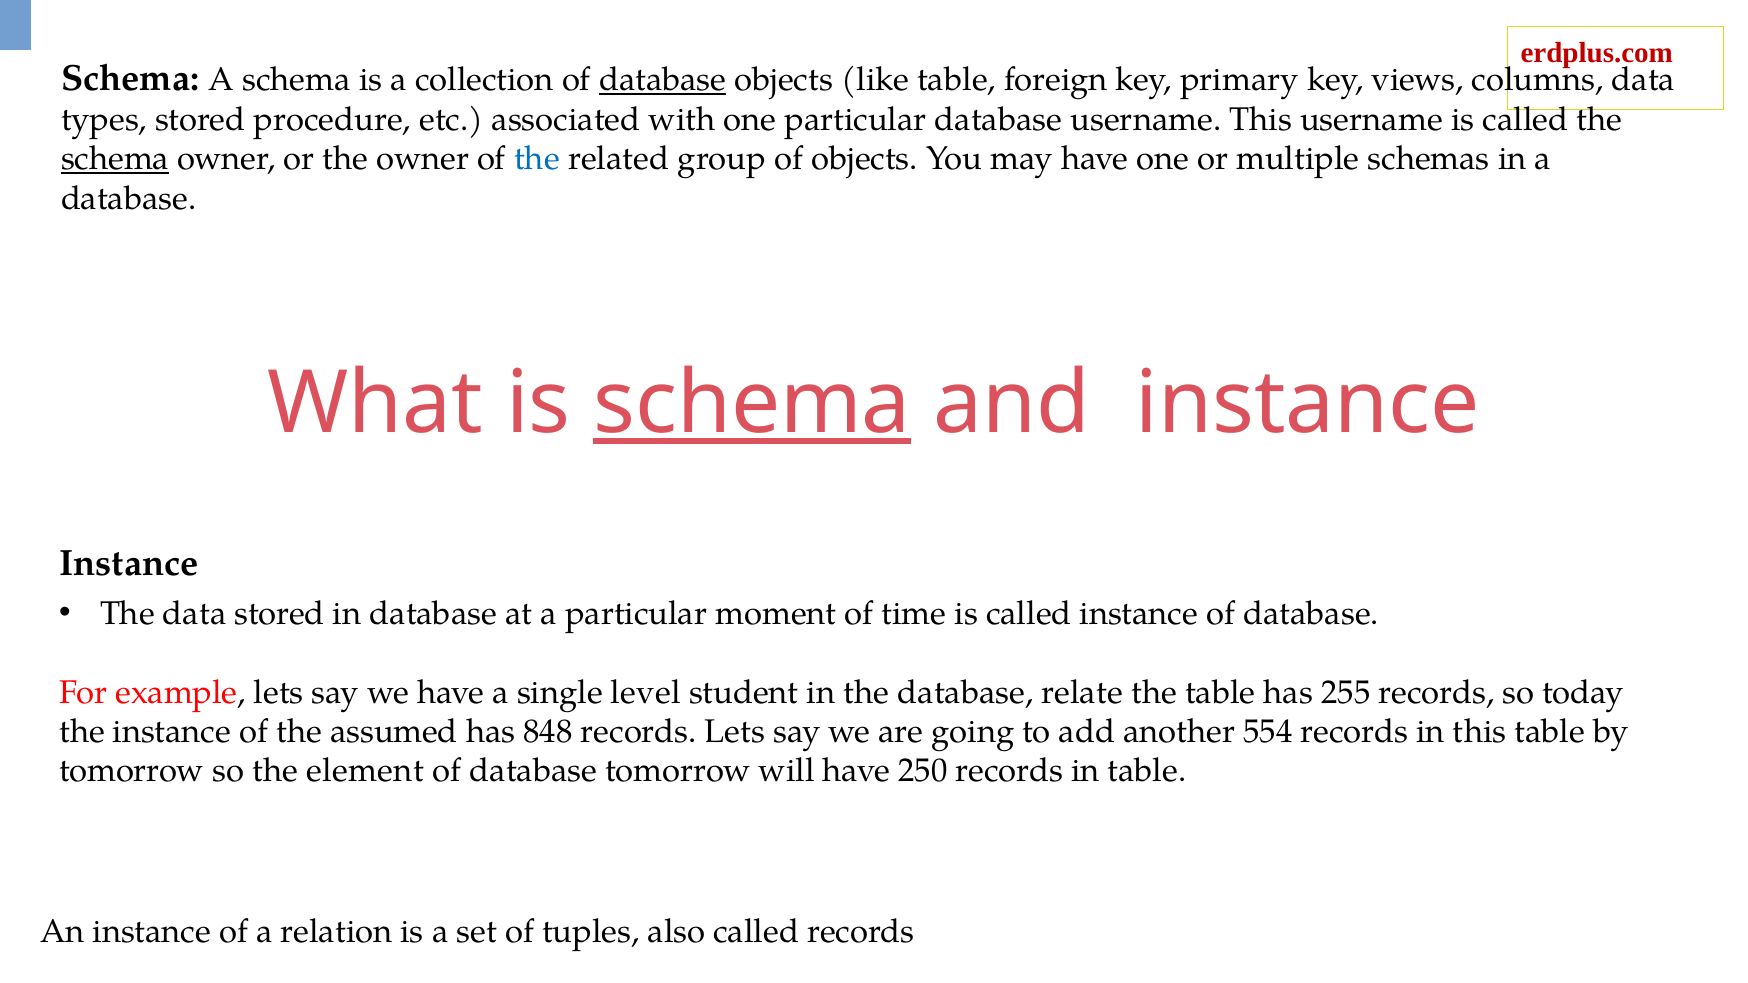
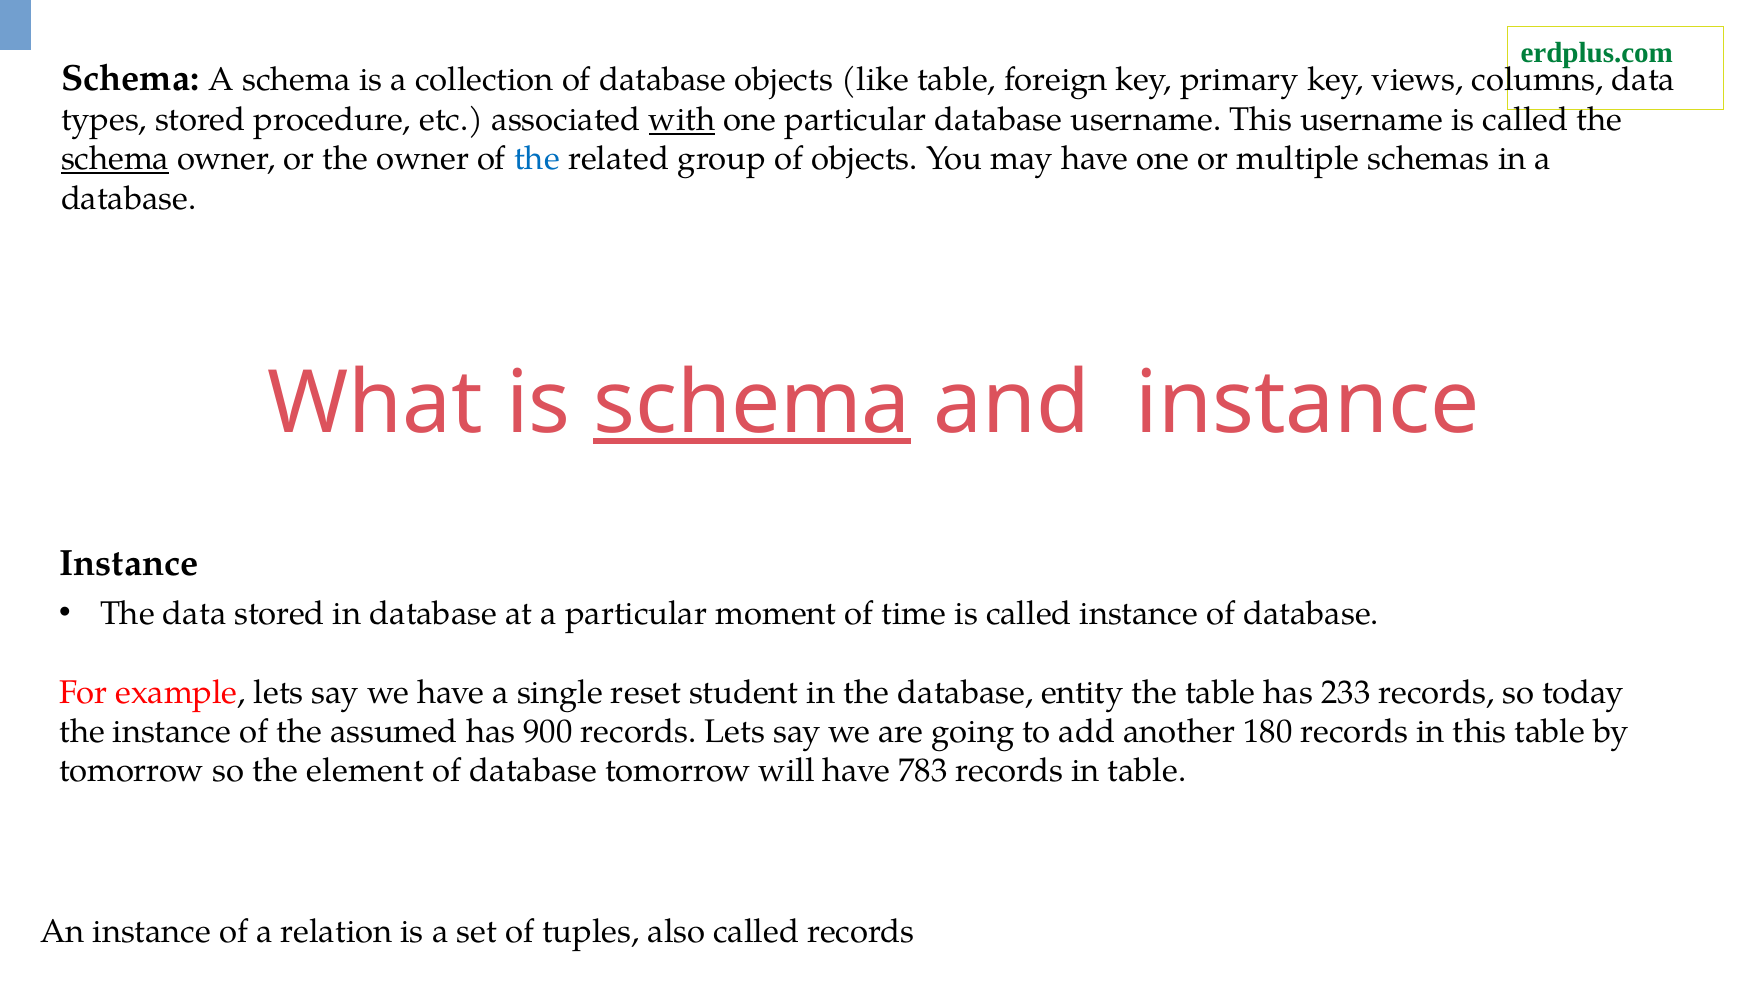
erdplus.com colour: red -> green
database at (663, 80) underline: present -> none
with underline: none -> present
level: level -> reset
relate: relate -> entity
255: 255 -> 233
848: 848 -> 900
554: 554 -> 180
250: 250 -> 783
